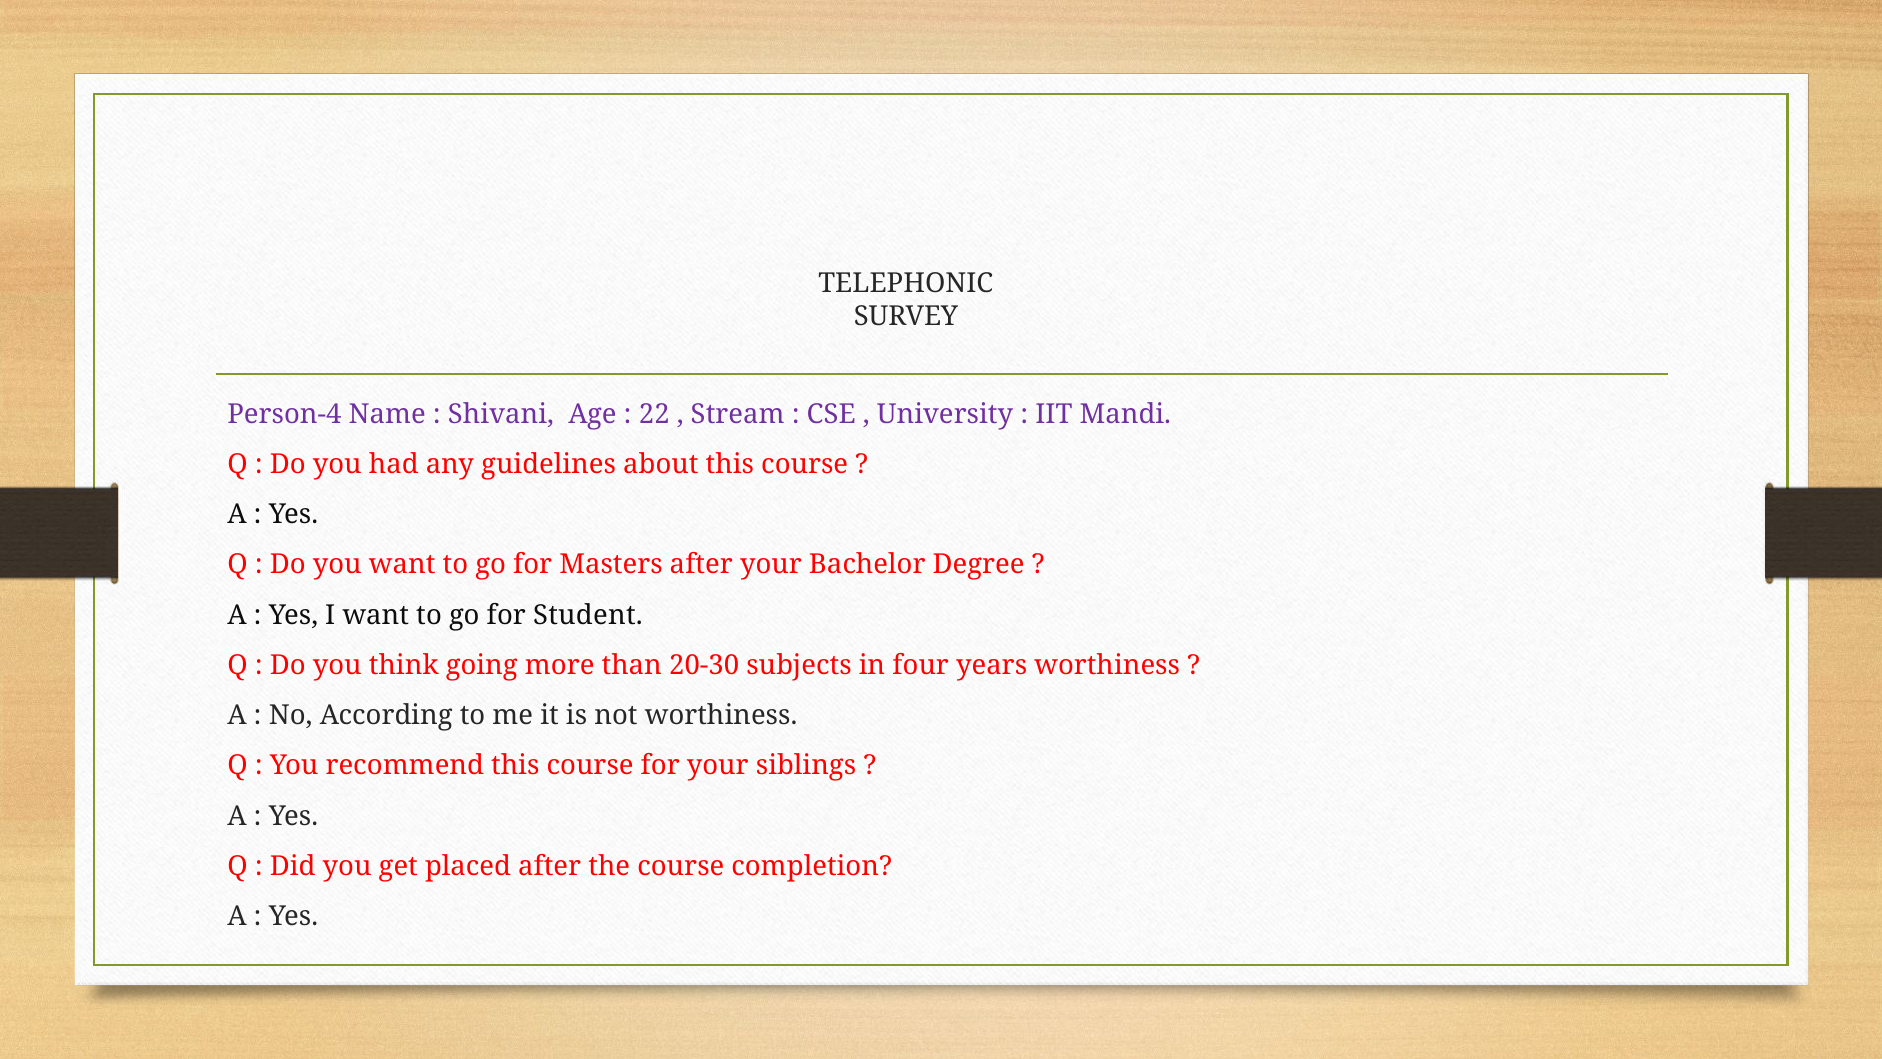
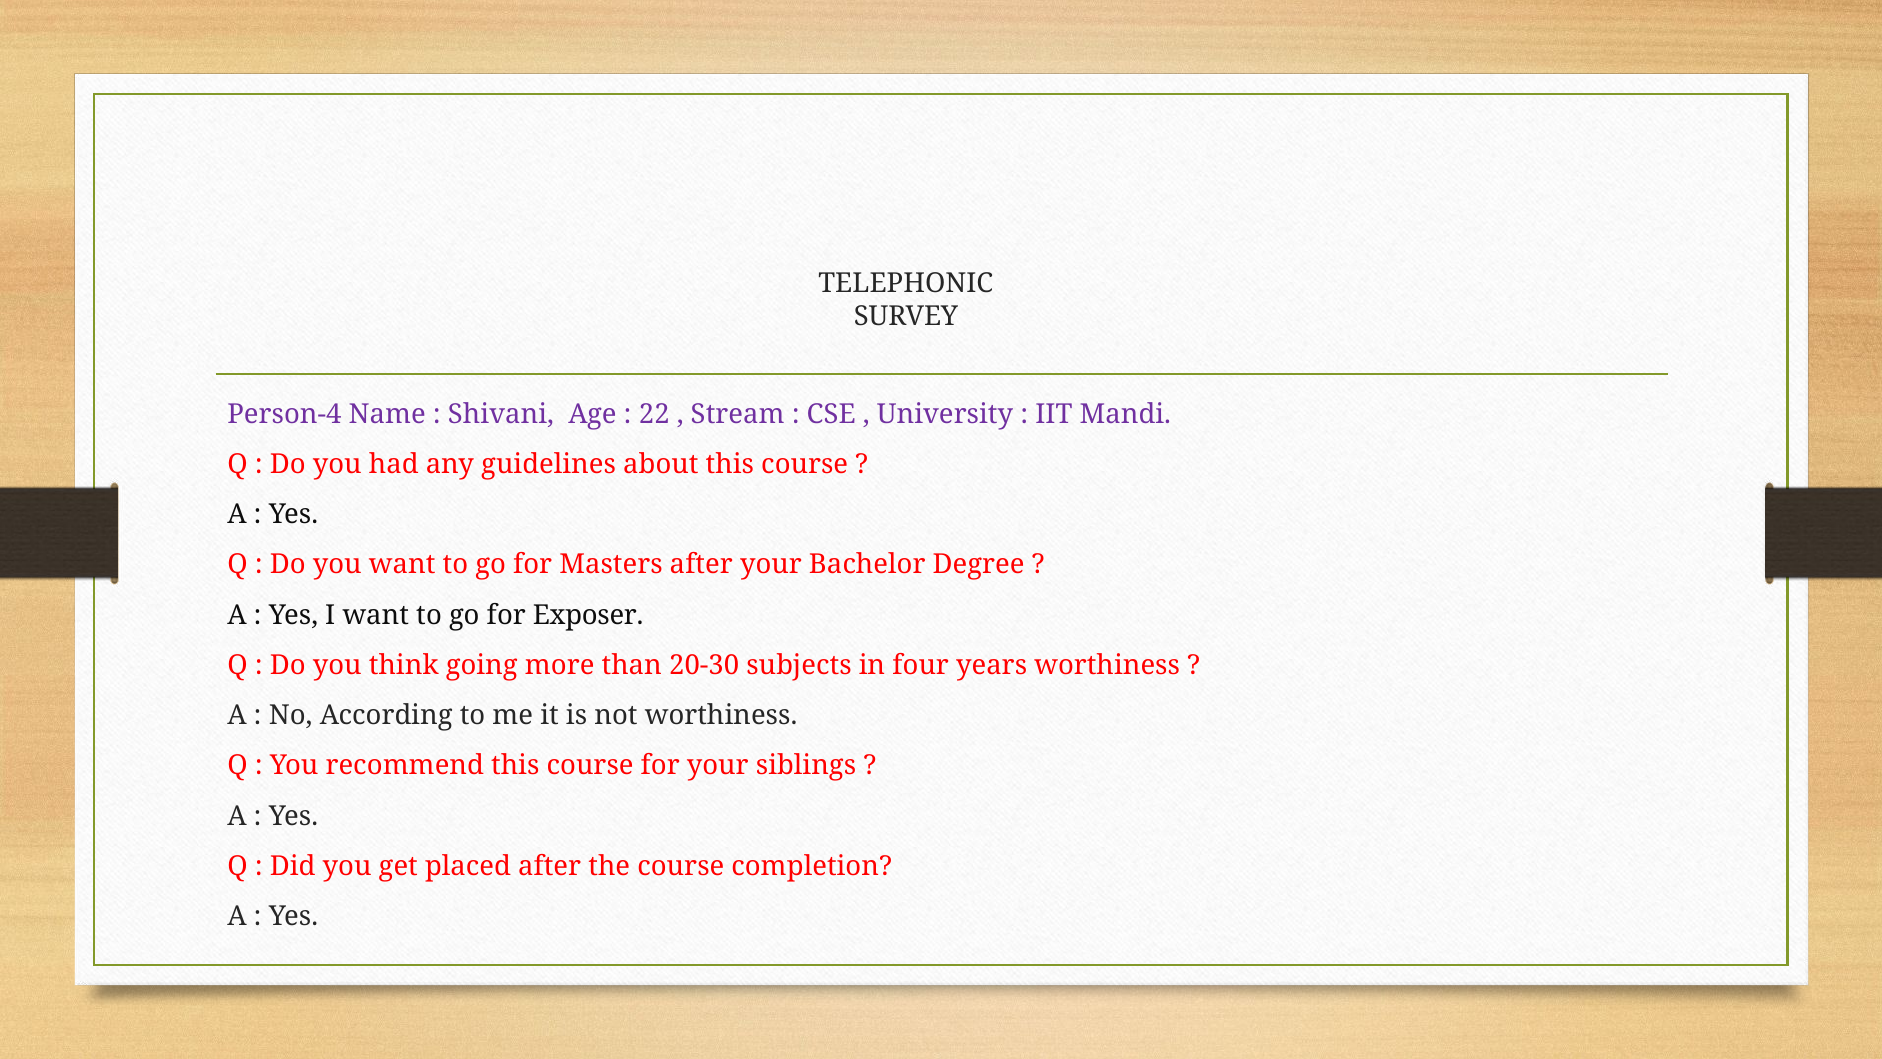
Student: Student -> Exposer
